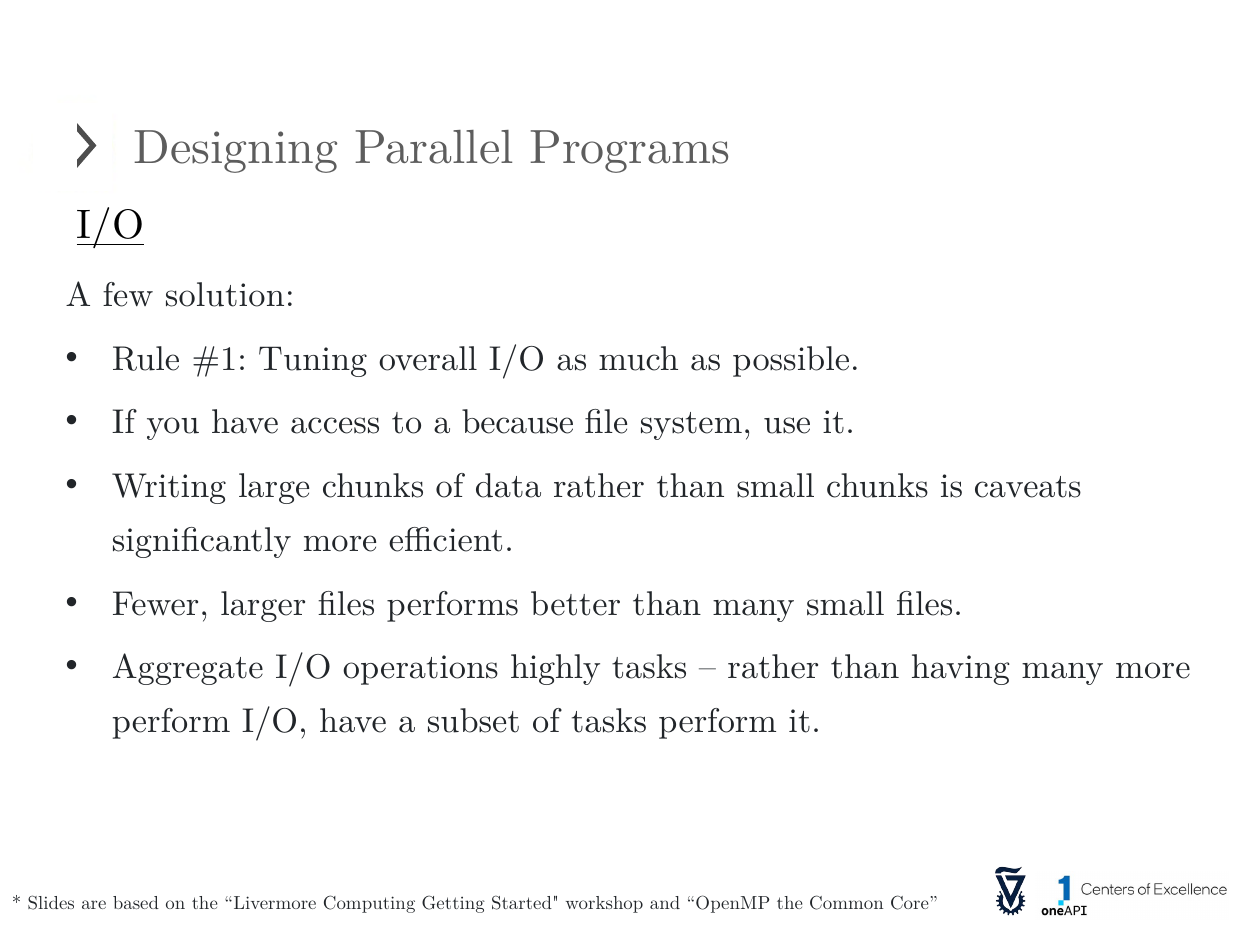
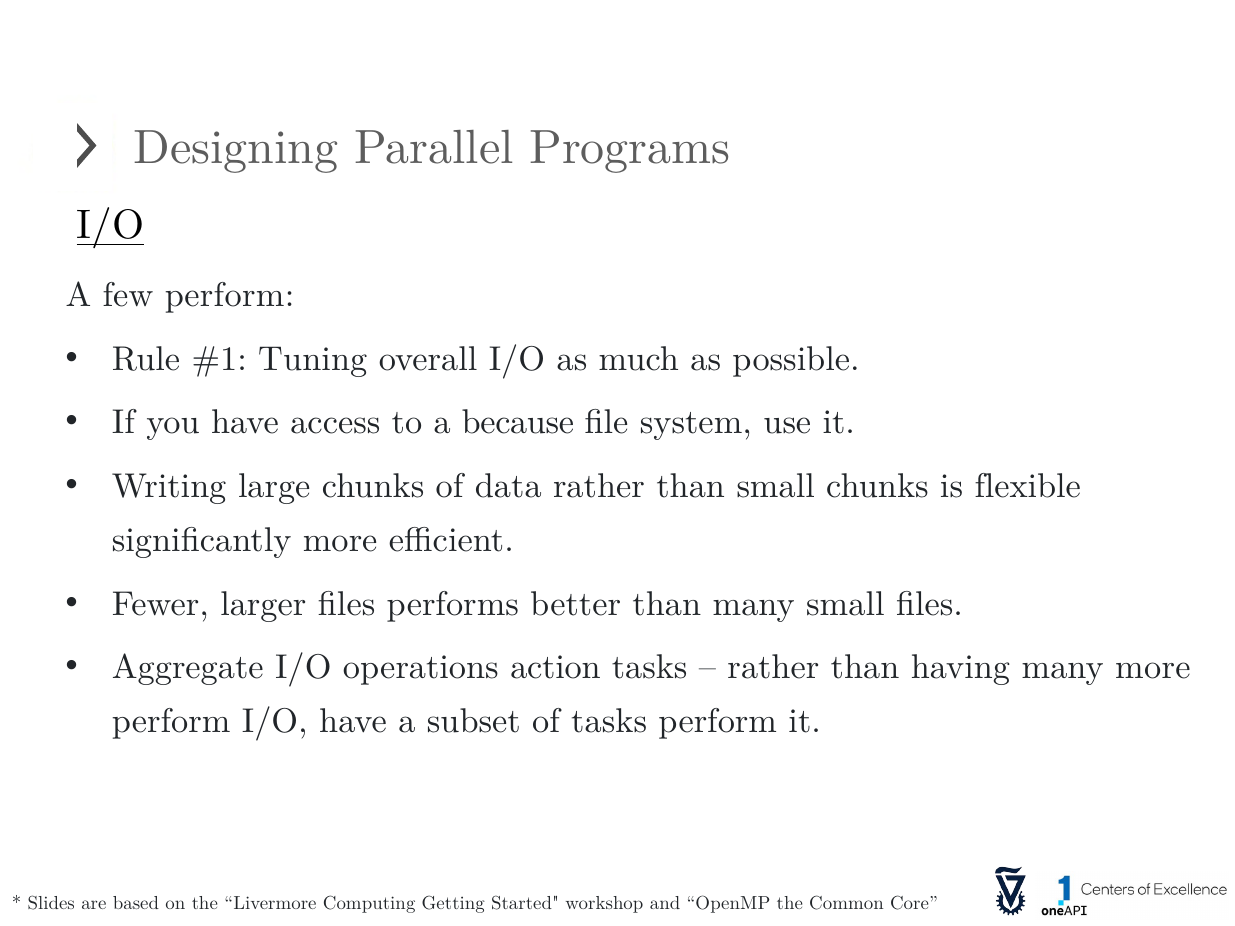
few solution: solution -> perform
caveats: caveats -> flexible
highly: highly -> action
